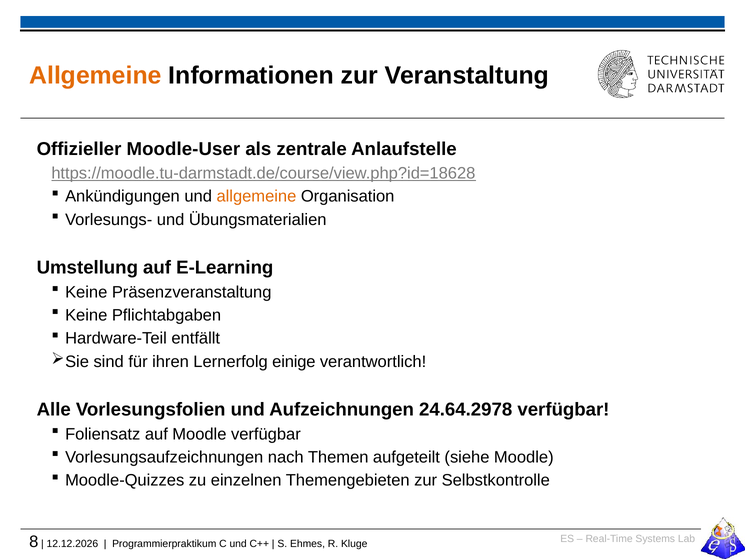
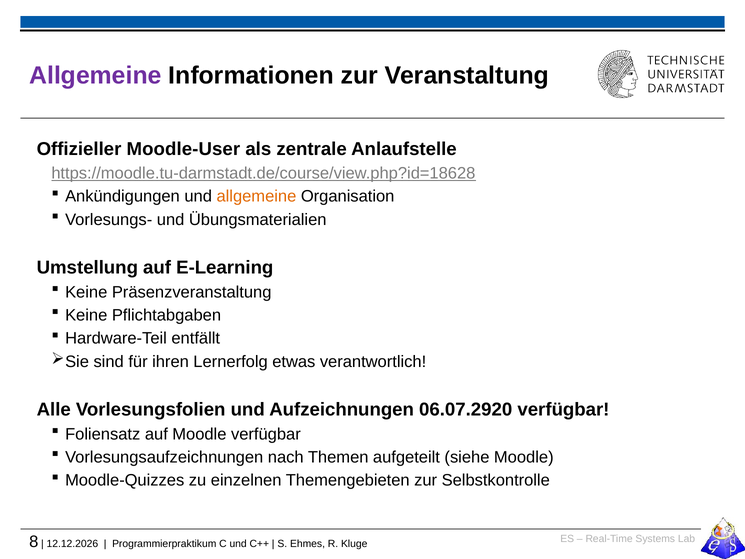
Allgemeine at (95, 76) colour: orange -> purple
einige: einige -> etwas
24.64.2978: 24.64.2978 -> 06.07.2920
